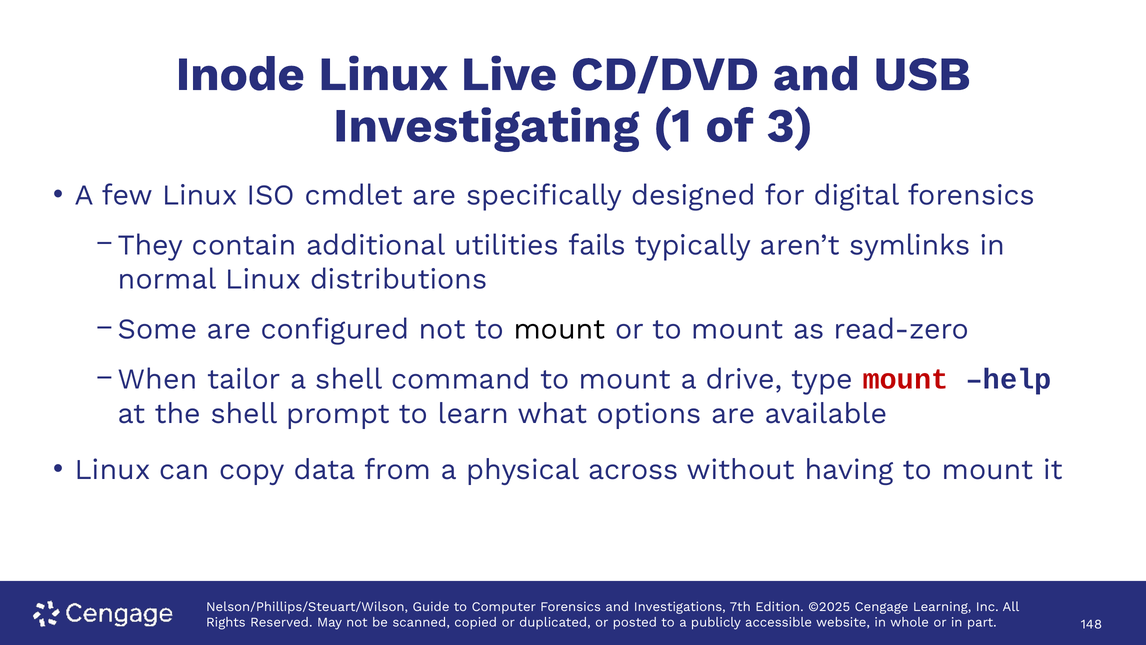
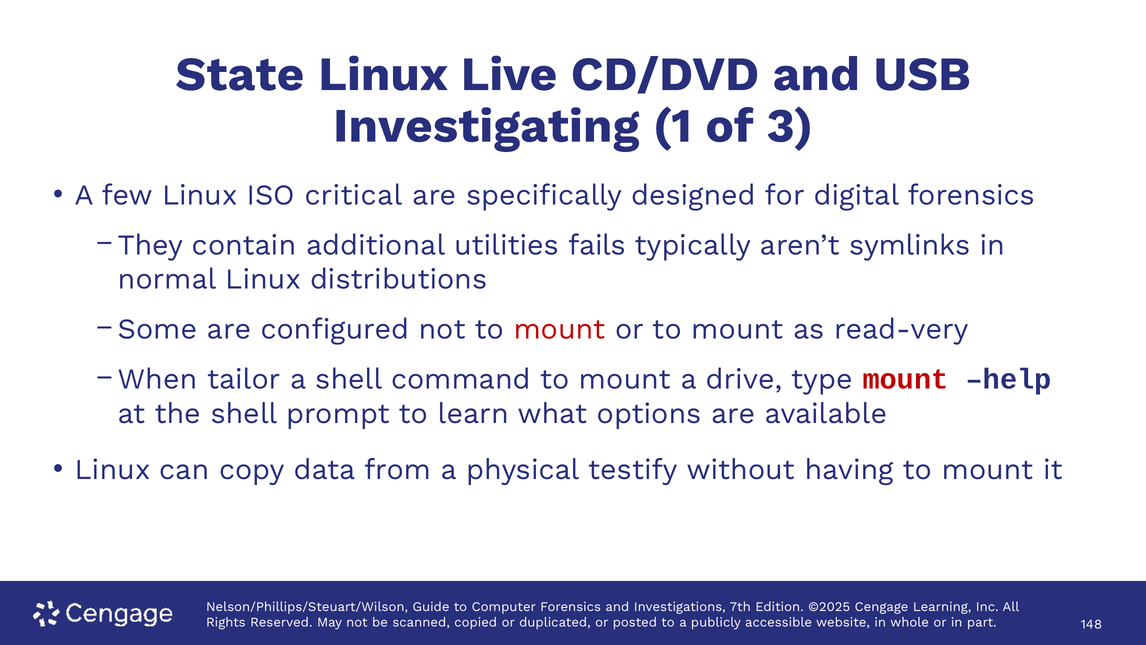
Inode: Inode -> State
cmdlet: cmdlet -> critical
mount at (560, 329) colour: black -> red
read-zero: read-zero -> read-very
across: across -> testify
